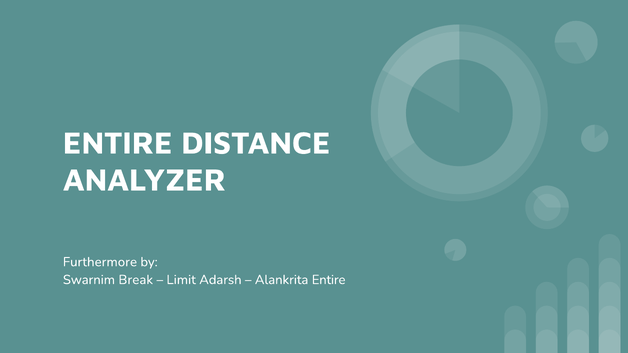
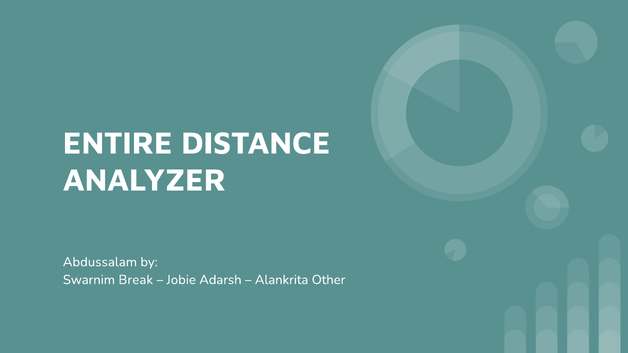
Furthermore: Furthermore -> Abdussalam
Limit: Limit -> Jobie
Alankrita Entire: Entire -> Other
